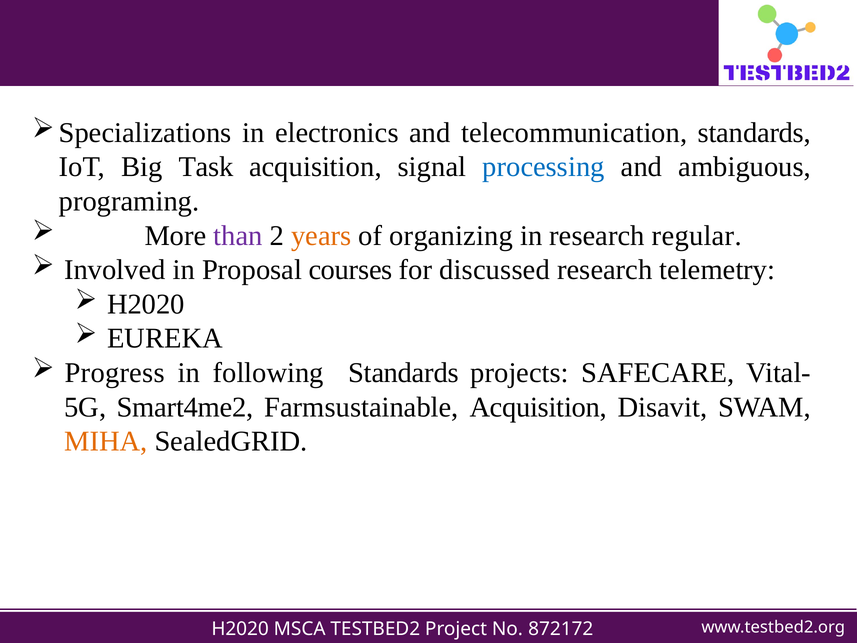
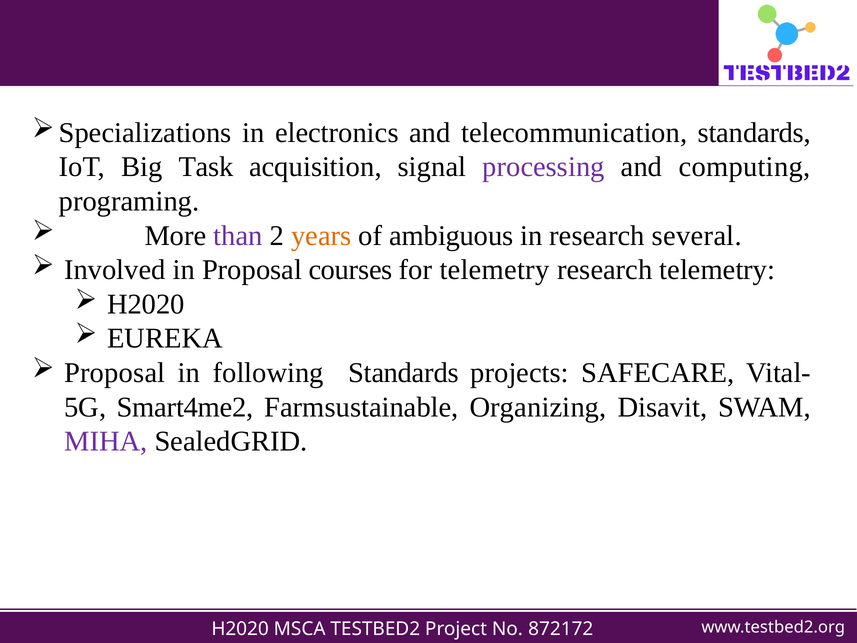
processing colour: blue -> purple
ambiguous: ambiguous -> computing
organizing: organizing -> ambiguous
regular: regular -> several
for discussed: discussed -> telemetry
Progress at (115, 373): Progress -> Proposal
Farmsustainable Acquisition: Acquisition -> Organizing
MIHA colour: orange -> purple
